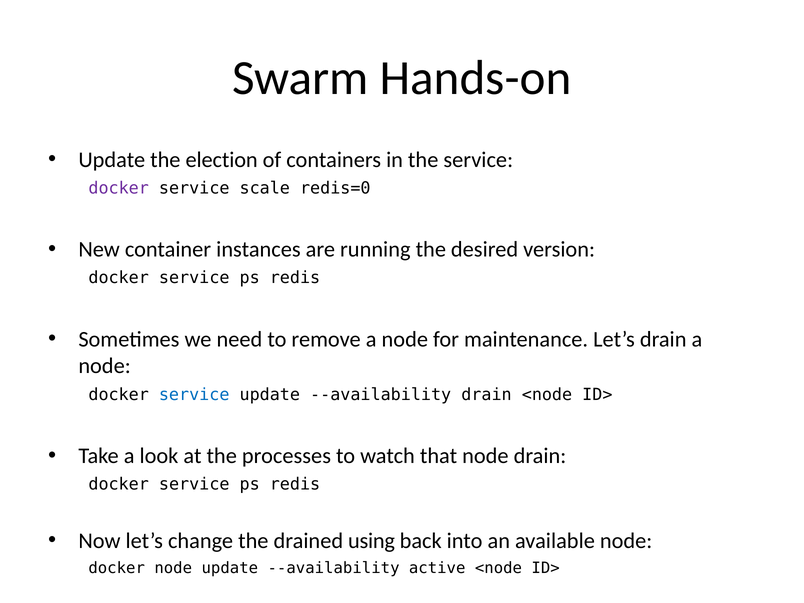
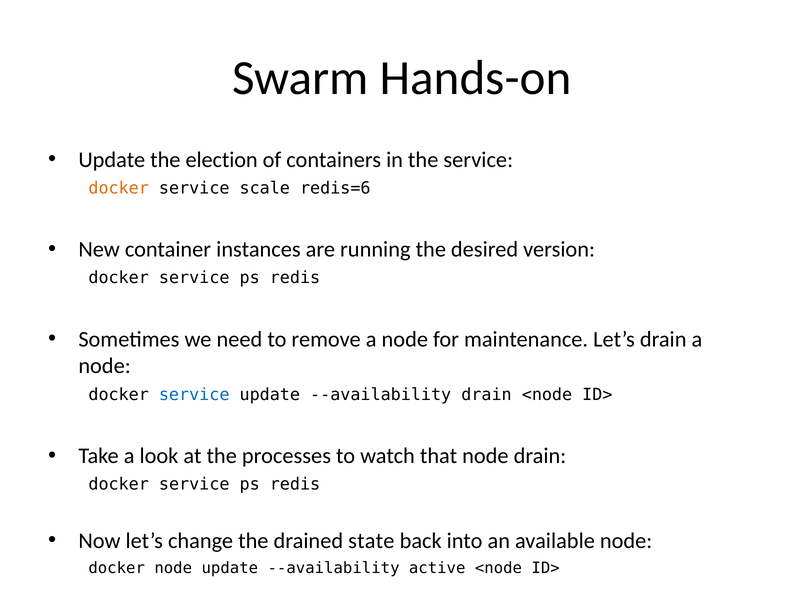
docker at (119, 188) colour: purple -> orange
redis=0: redis=0 -> redis=6
using: using -> state
